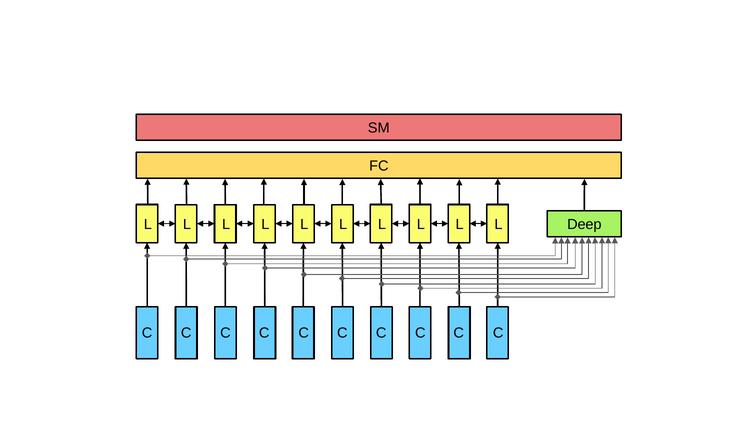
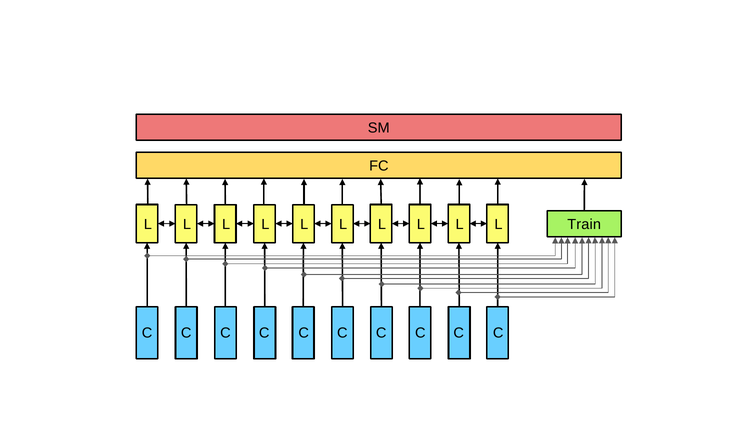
Deep: Deep -> Train
